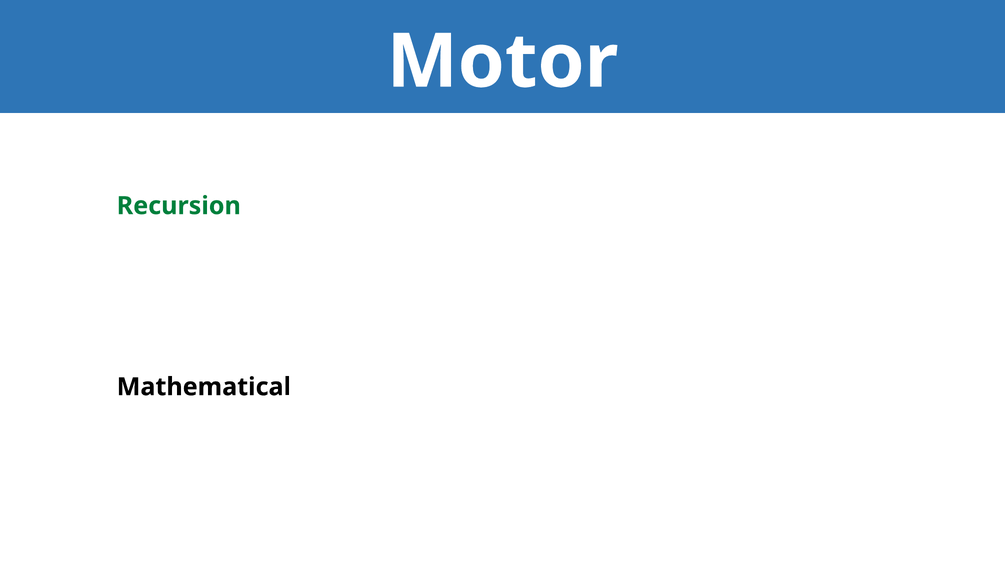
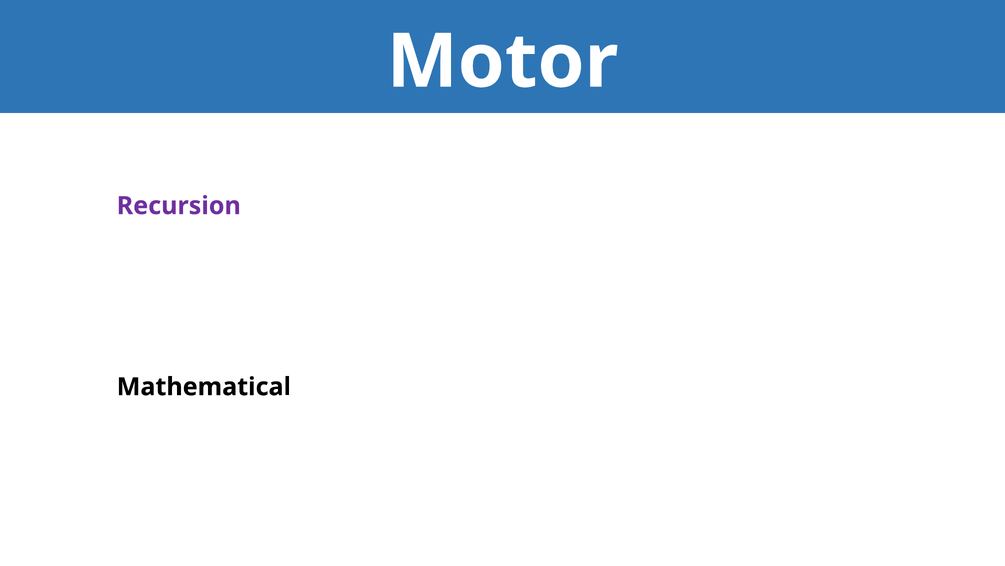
Recursion colour: green -> purple
